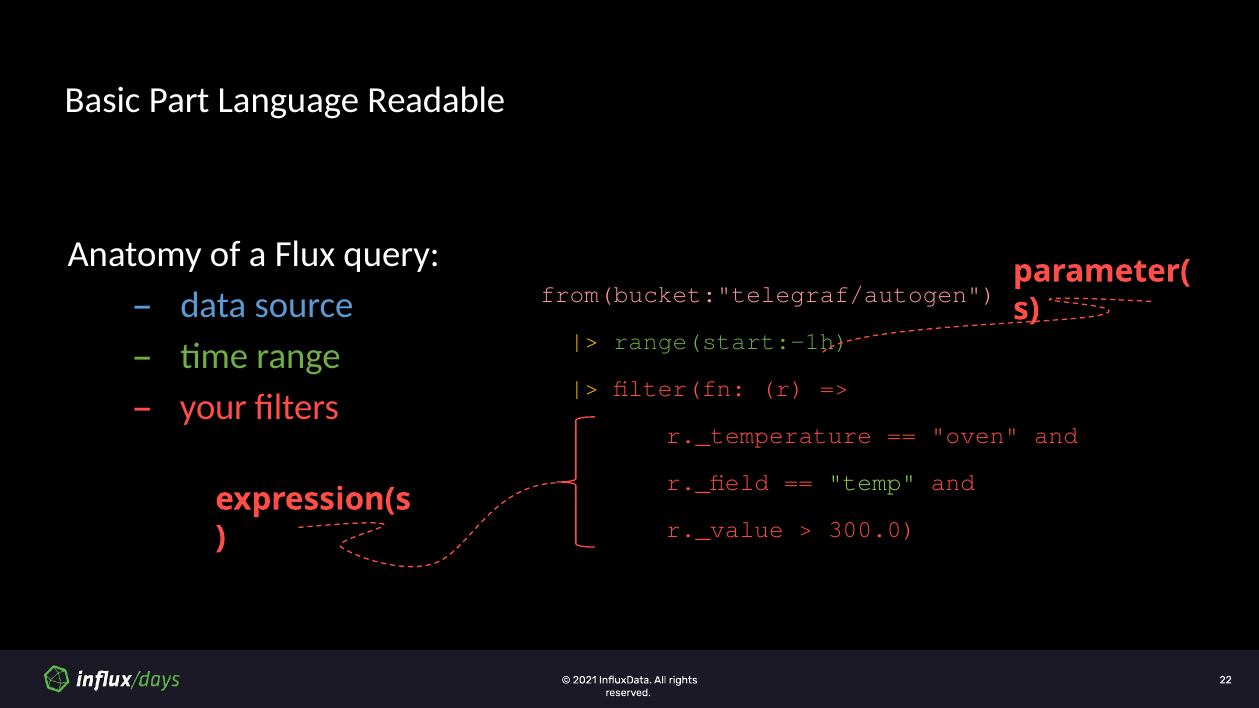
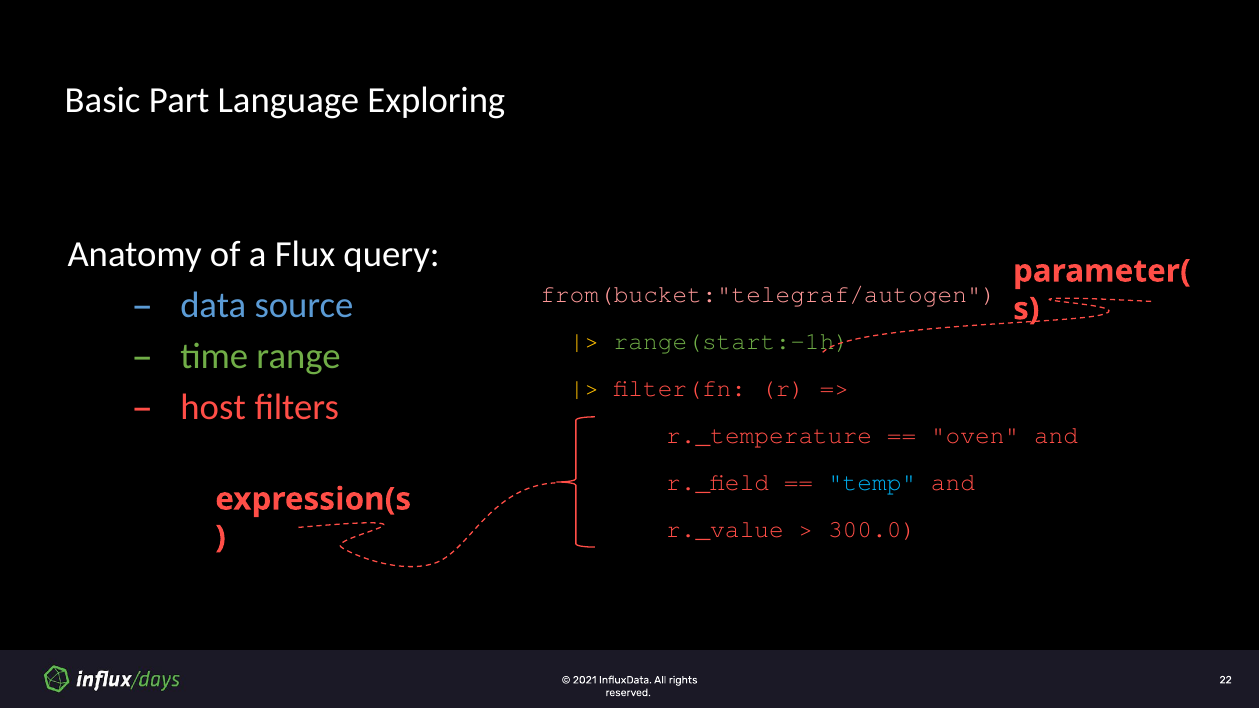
Readable: Readable -> Exploring
your: your -> host
temp colour: light green -> light blue
